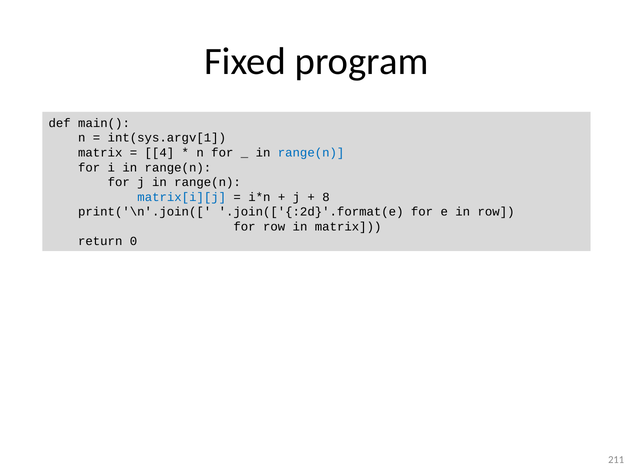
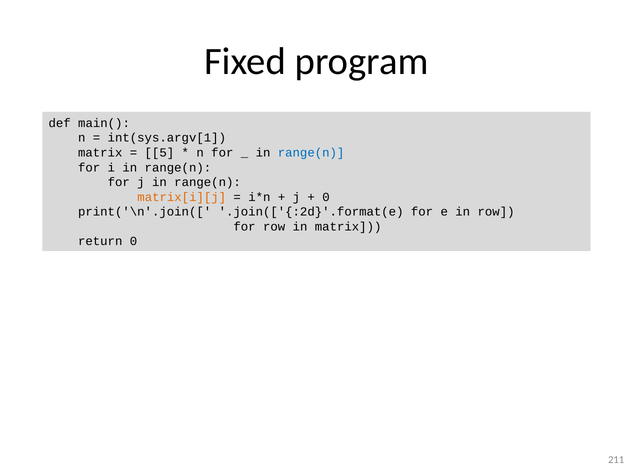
4: 4 -> 5
matrix[i][j colour: blue -> orange
8 at (326, 197): 8 -> 0
